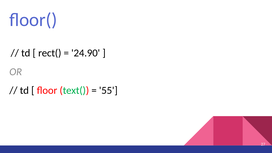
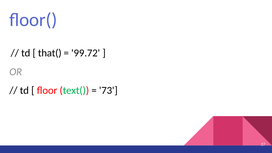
rect(: rect( -> that(
24.90: 24.90 -> 99.72
55: 55 -> 73
